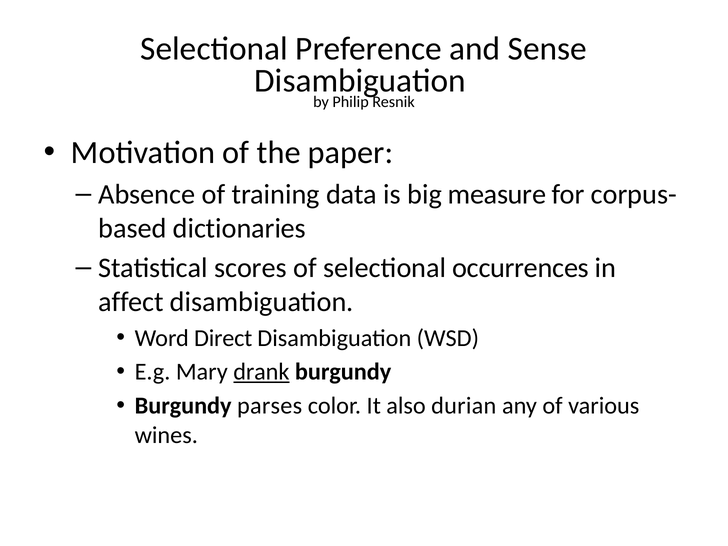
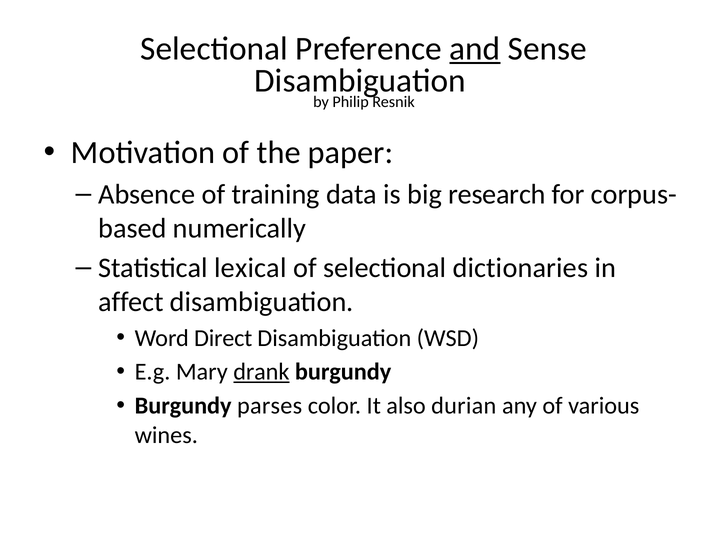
and underline: none -> present
measure: measure -> research
dictionaries: dictionaries -> numerically
scores: scores -> lexical
occurrences: occurrences -> dictionaries
